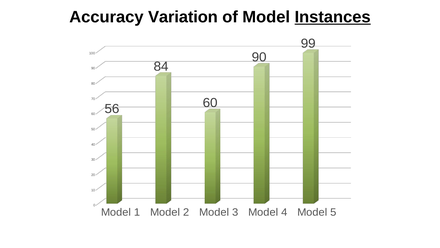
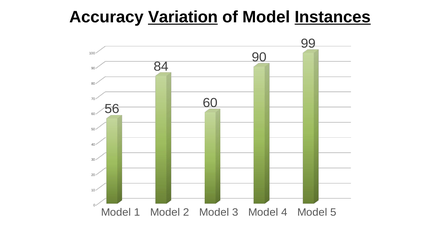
Variation underline: none -> present
